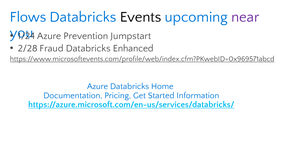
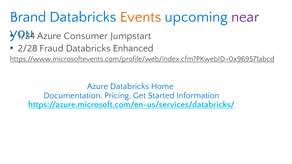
Flows: Flows -> Brand
Events colour: black -> orange
Prevention: Prevention -> Consumer
